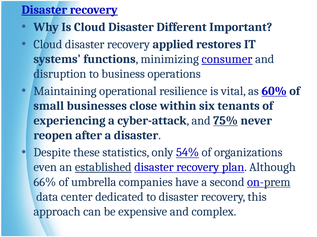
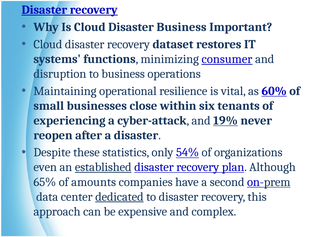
Disaster Different: Different -> Business
applied: applied -> dataset
75%: 75% -> 19%
66%: 66% -> 65%
umbrella: umbrella -> amounts
dedicated underline: none -> present
